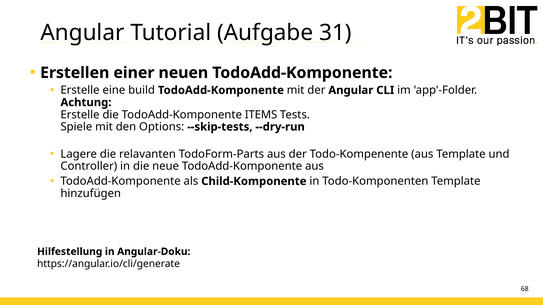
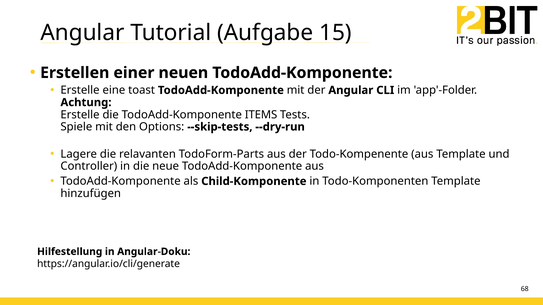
31: 31 -> 15
build: build -> toast
